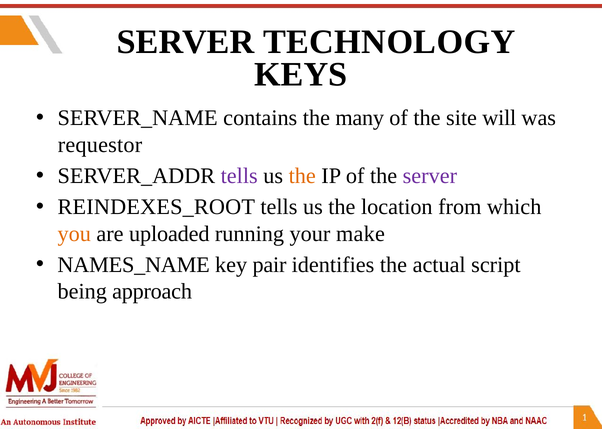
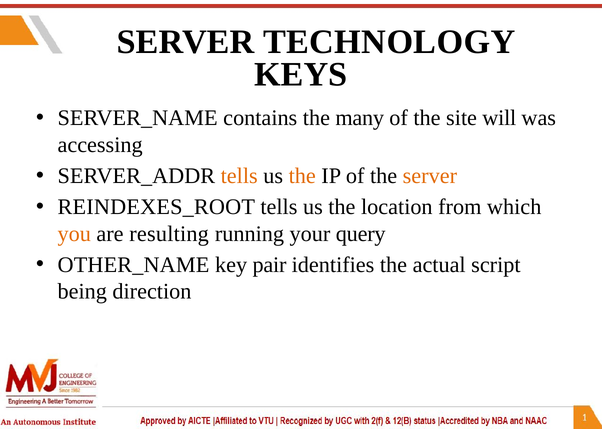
requestor: requestor -> accessing
tells at (239, 176) colour: purple -> orange
server at (430, 176) colour: purple -> orange
uploaded: uploaded -> resulting
make: make -> query
NAMES_NAME: NAMES_NAME -> OTHER_NAME
approach: approach -> direction
